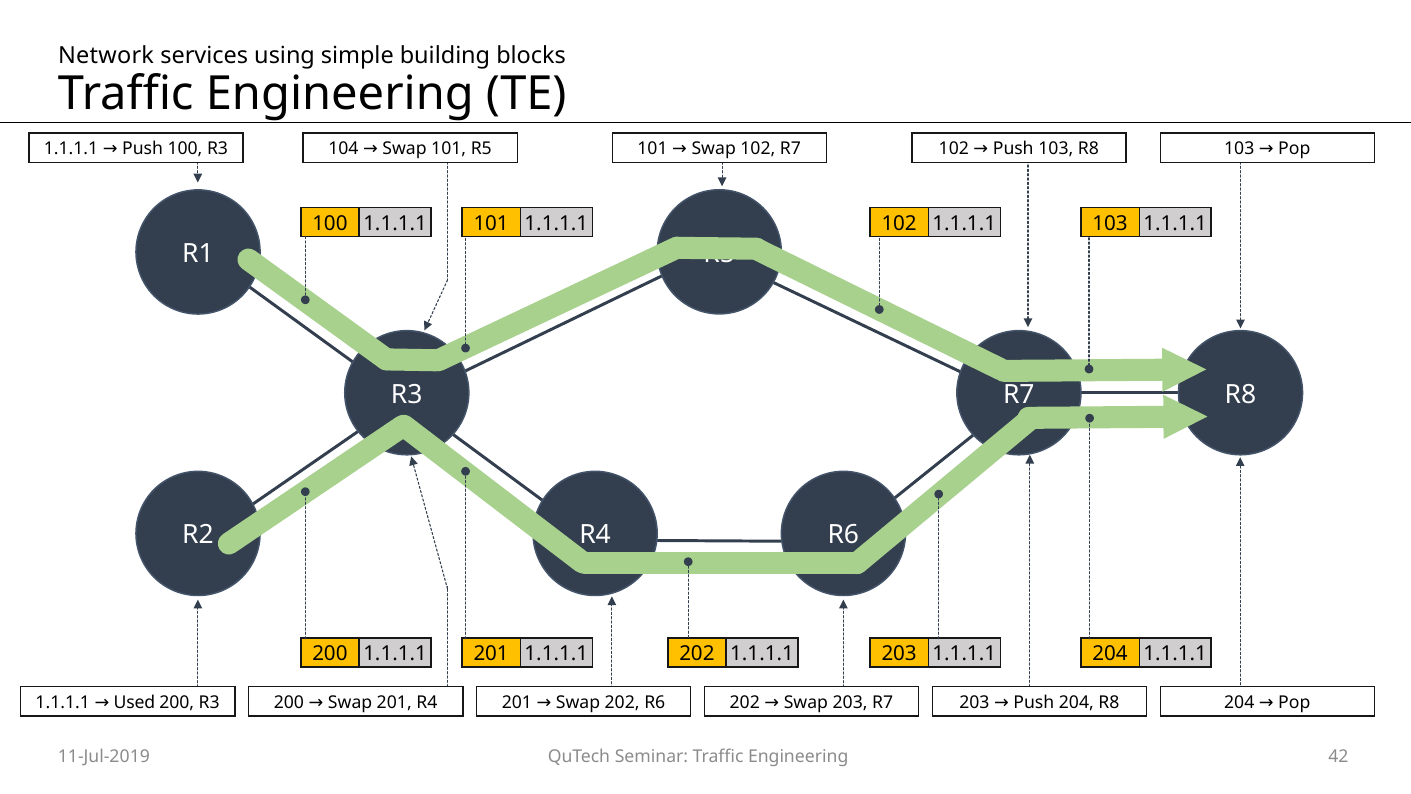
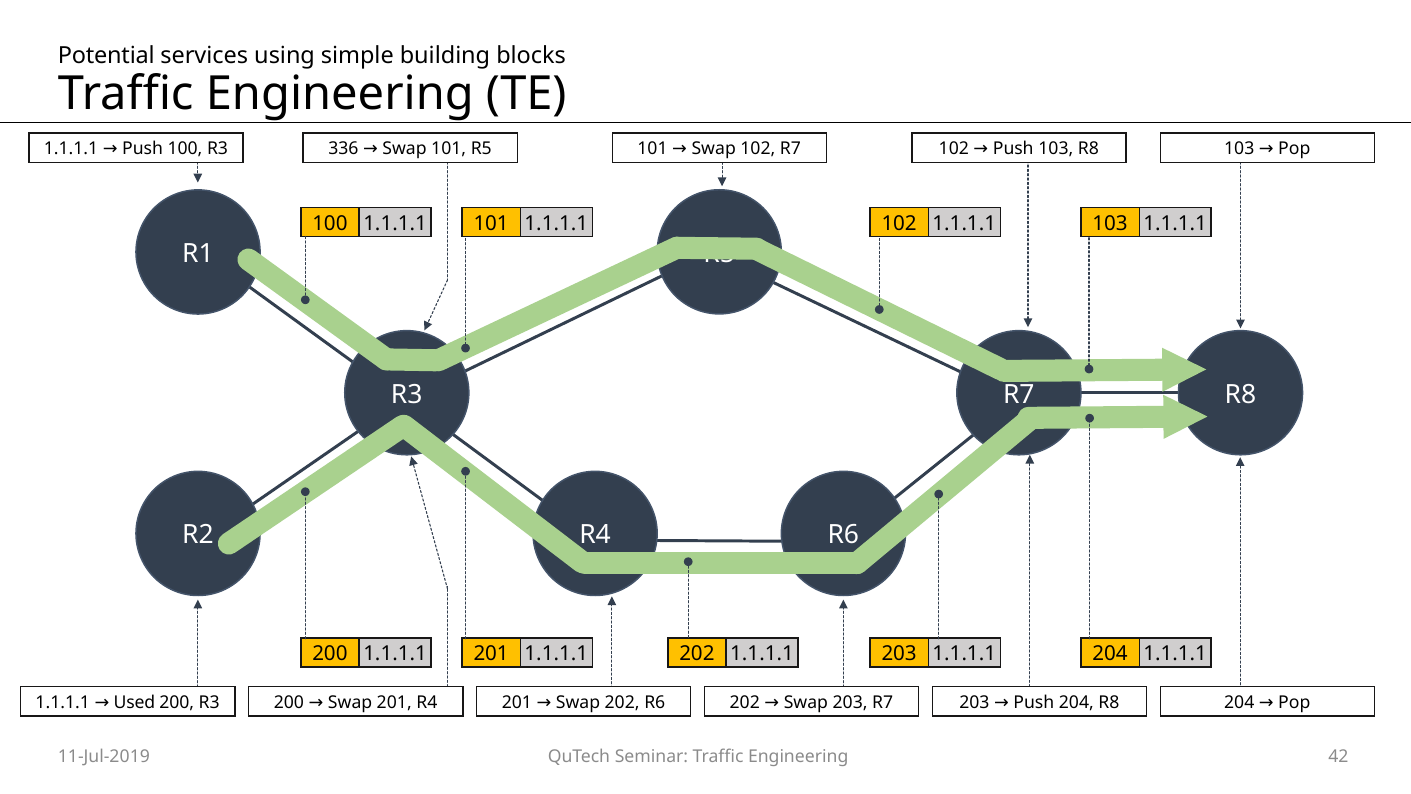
Network: Network -> Potential
104: 104 -> 336
